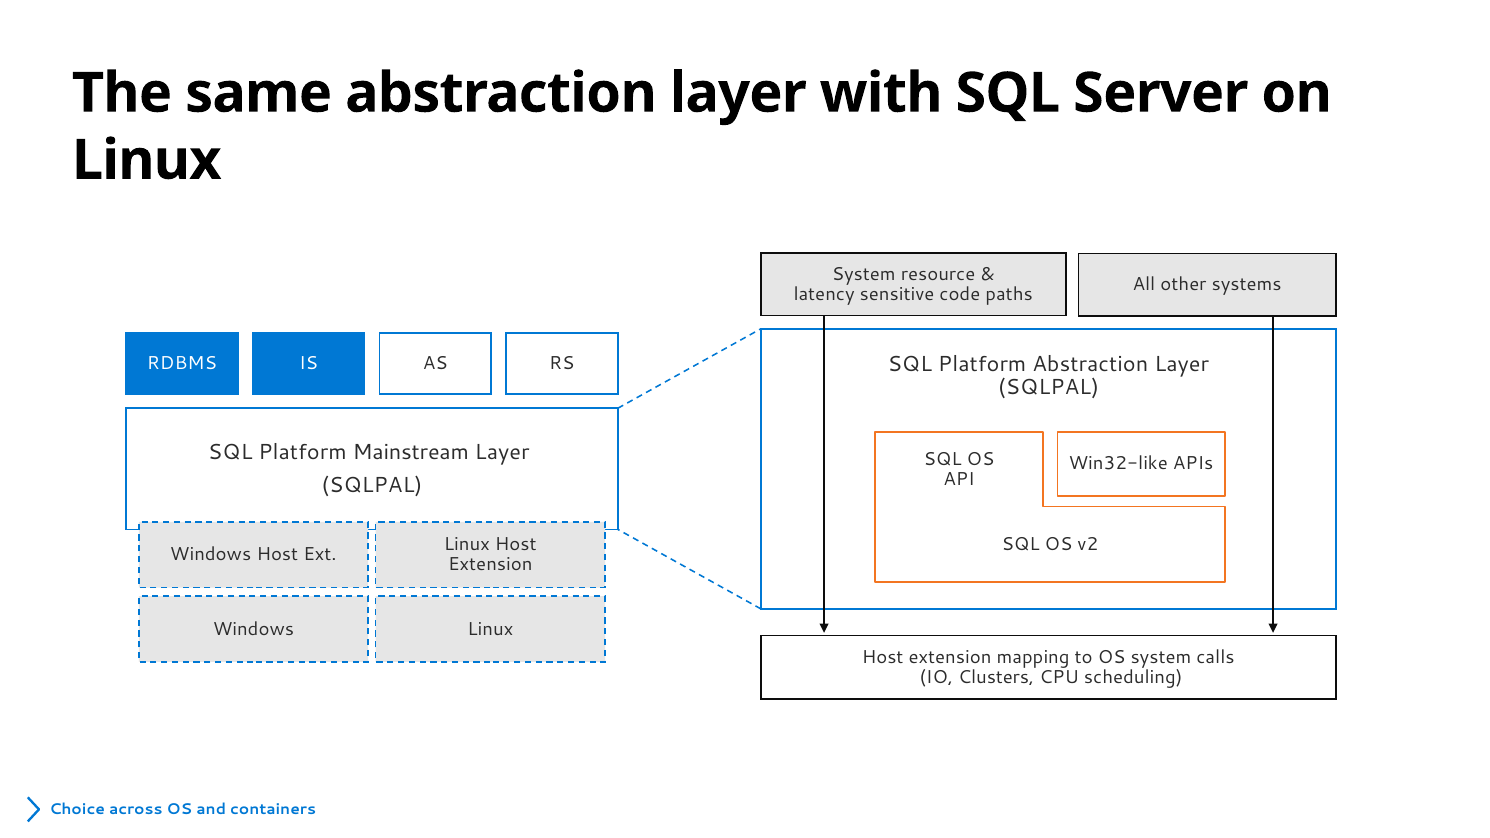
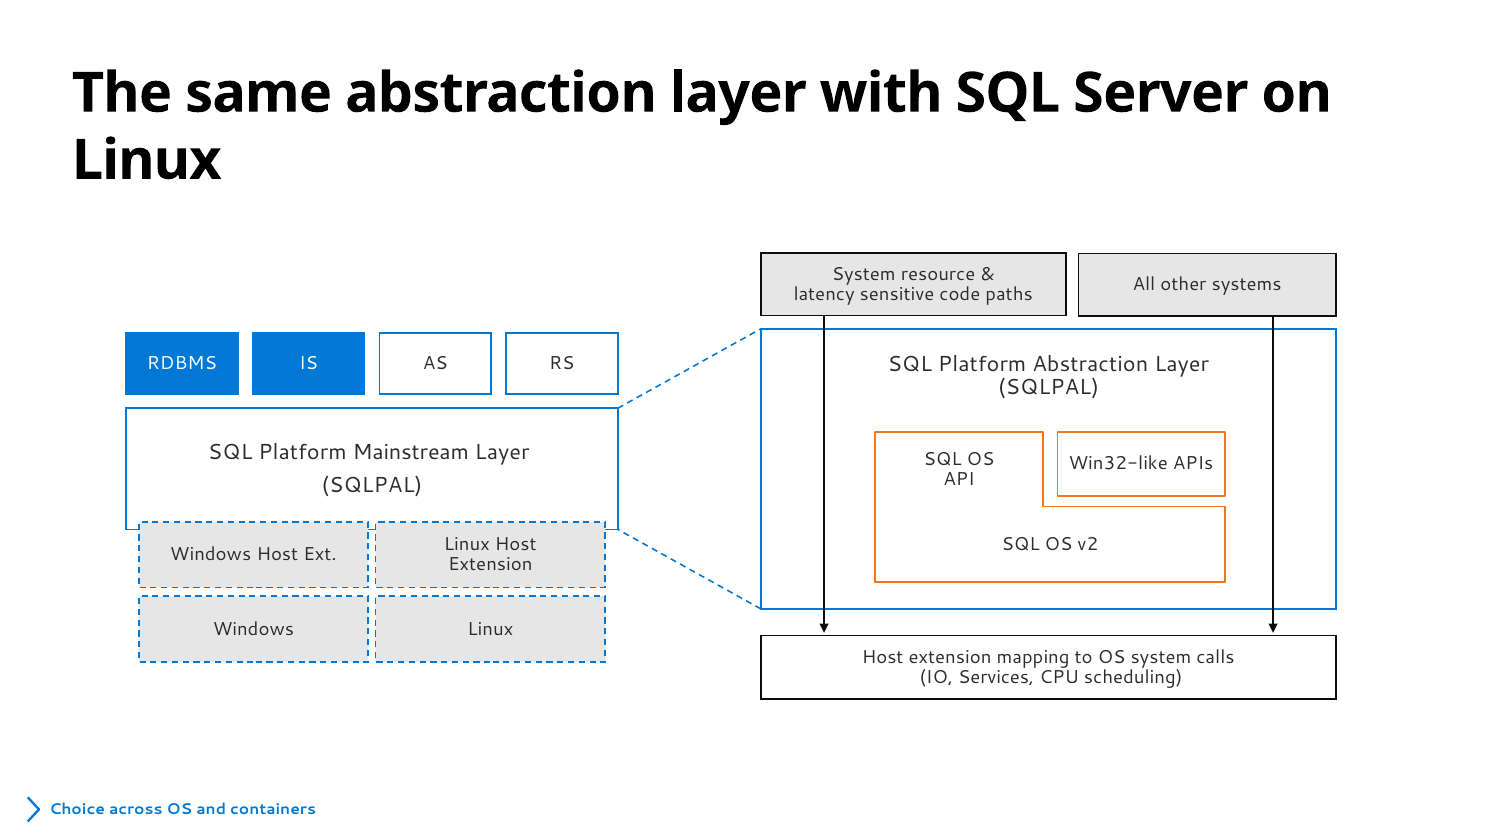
Clusters: Clusters -> Services
